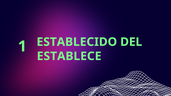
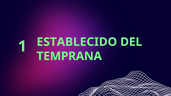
ESTABLECE: ESTABLECE -> TEMPRANA
